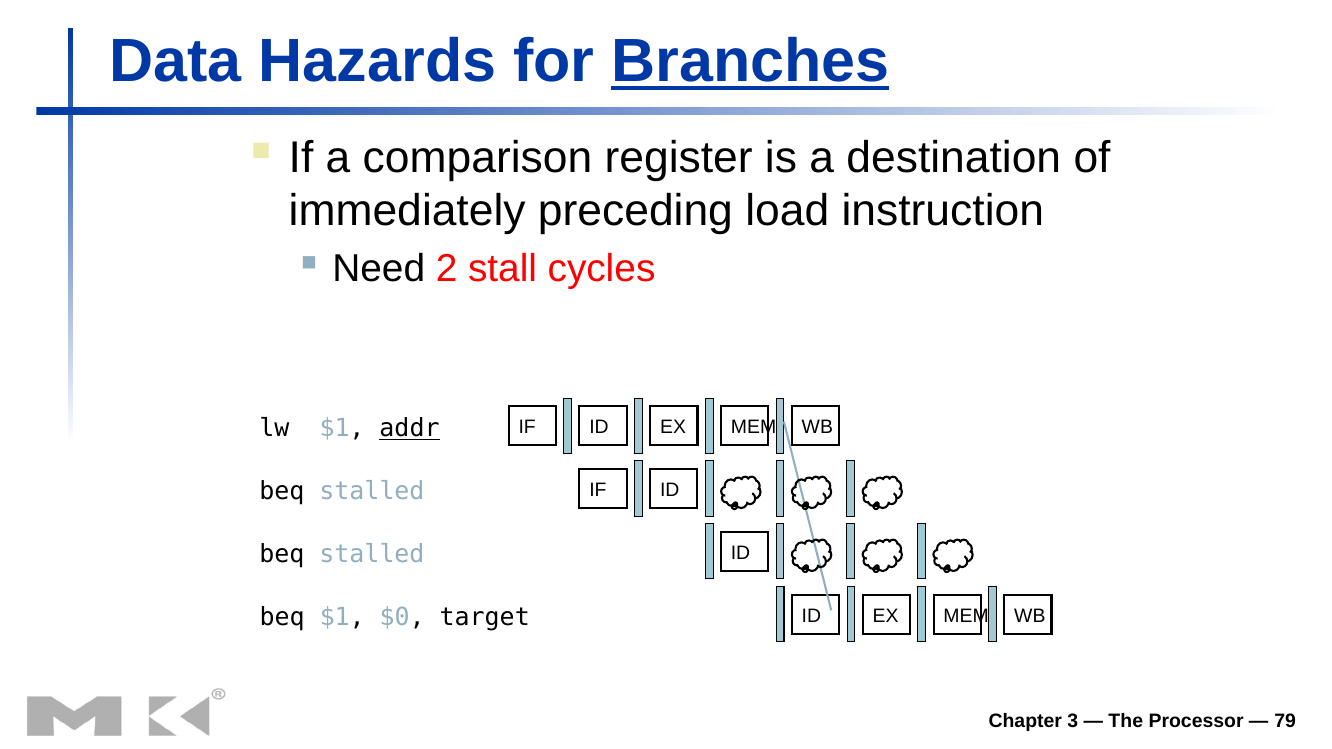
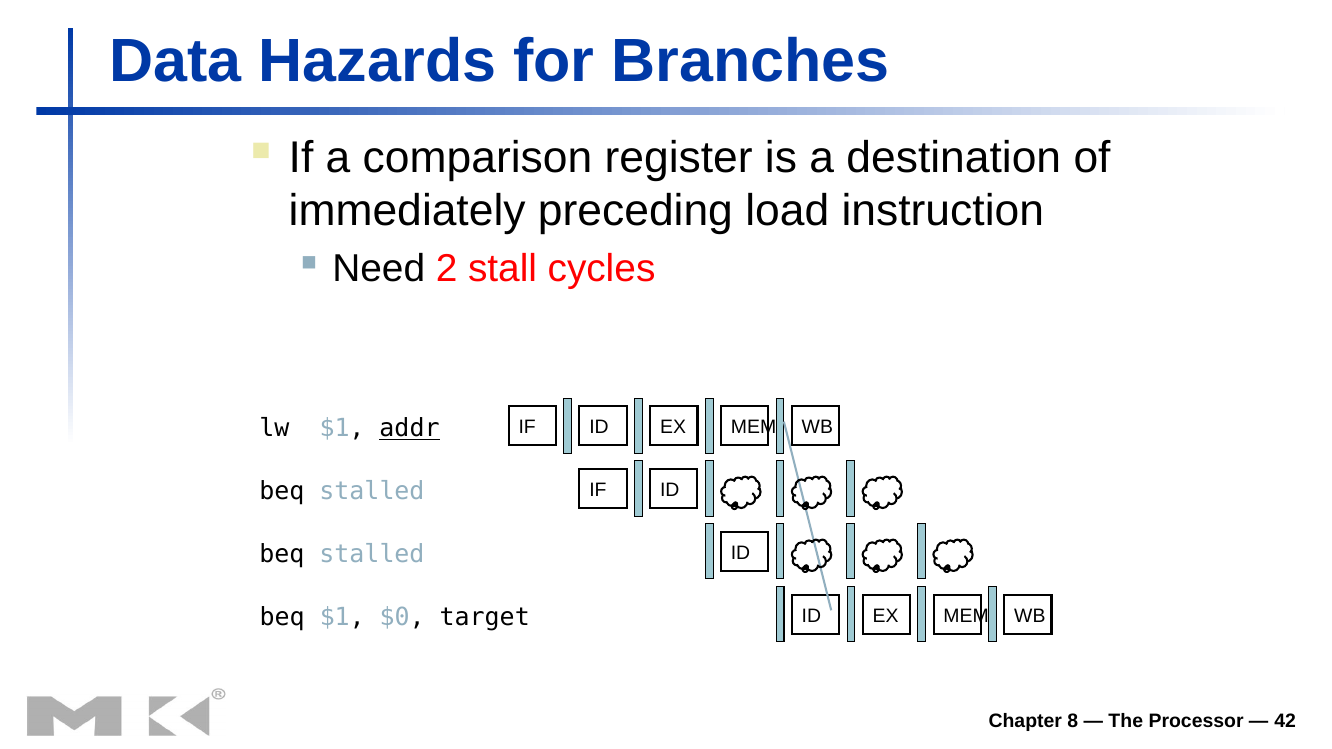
Branches underline: present -> none
3: 3 -> 8
79: 79 -> 42
